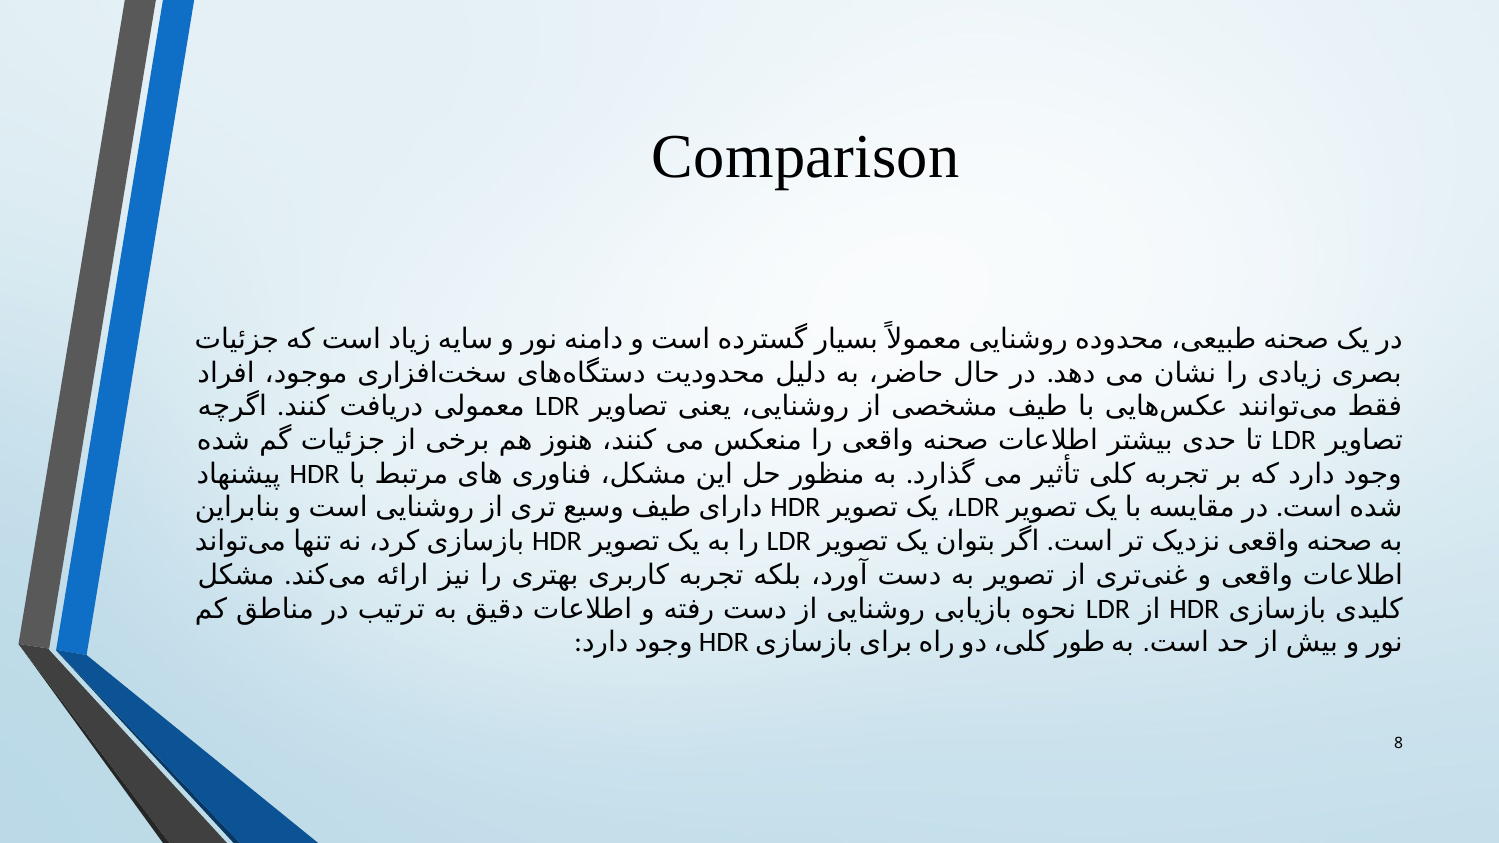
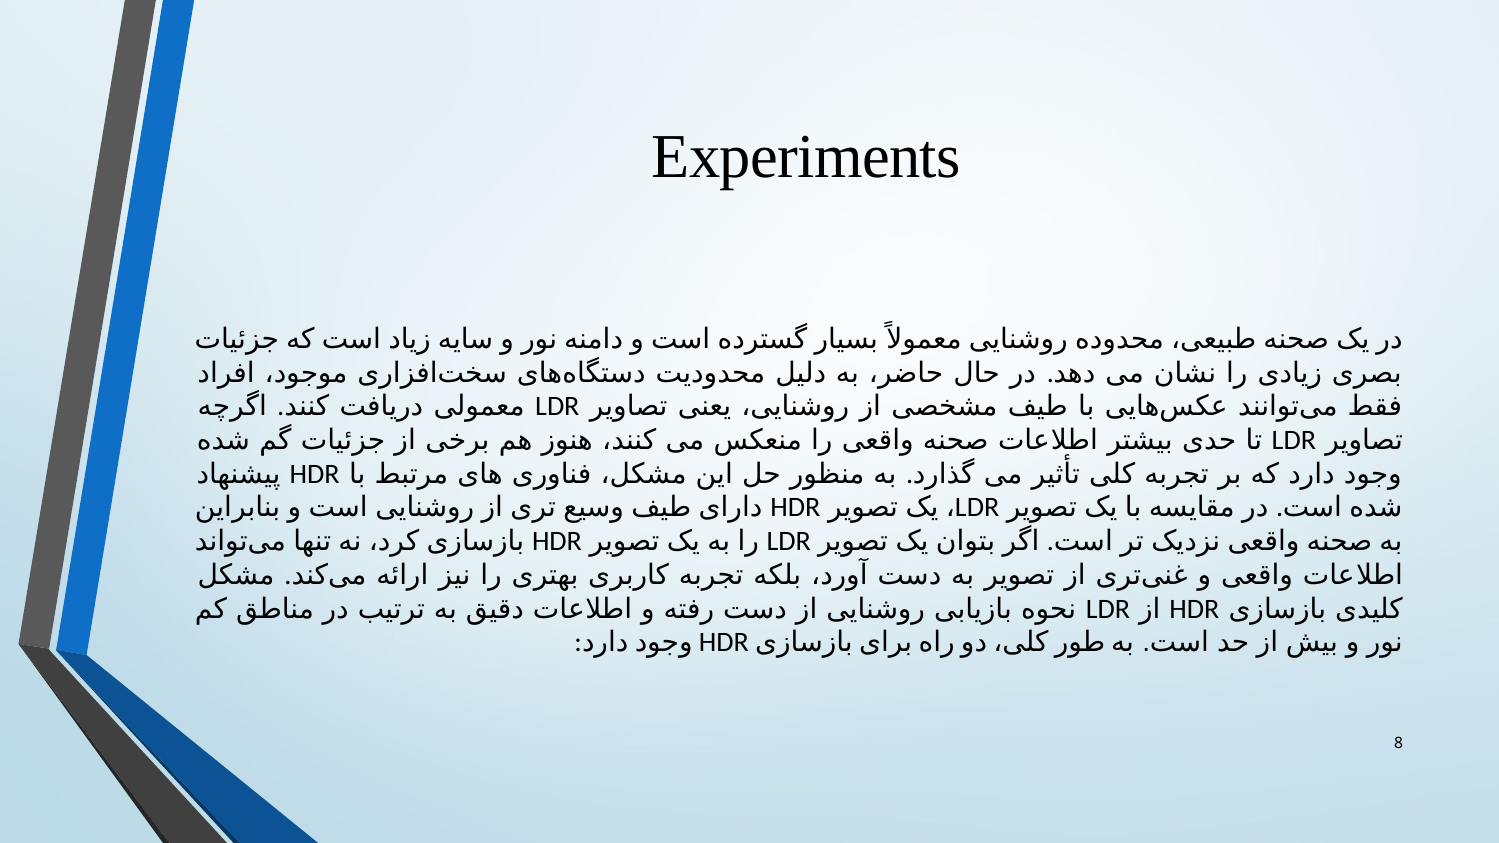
Comparison: Comparison -> Experiments
